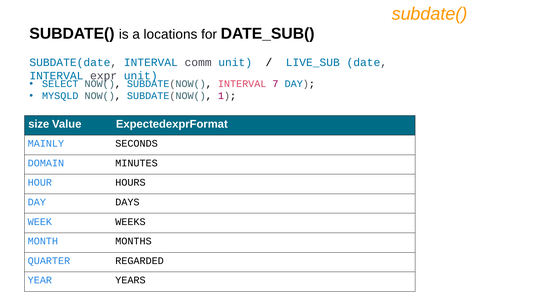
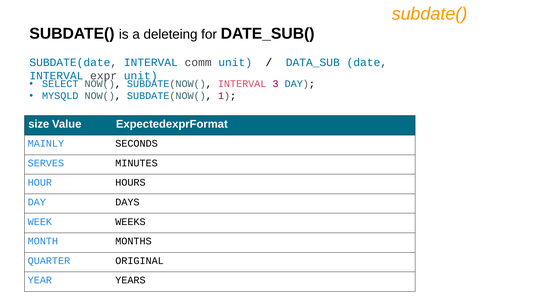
locations: locations -> deleteing
LIVE_SUB: LIVE_SUB -> DATA_SUB
7: 7 -> 3
DOMAIN: DOMAIN -> SERVES
REGARDED: REGARDED -> ORIGINAL
